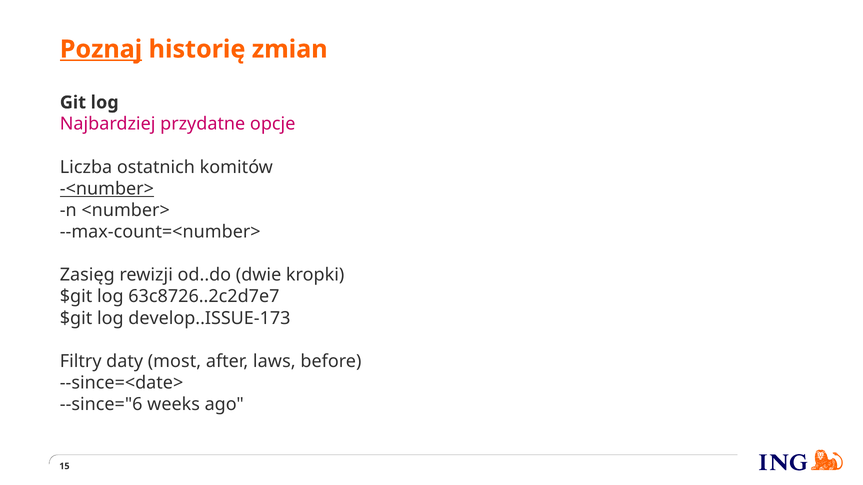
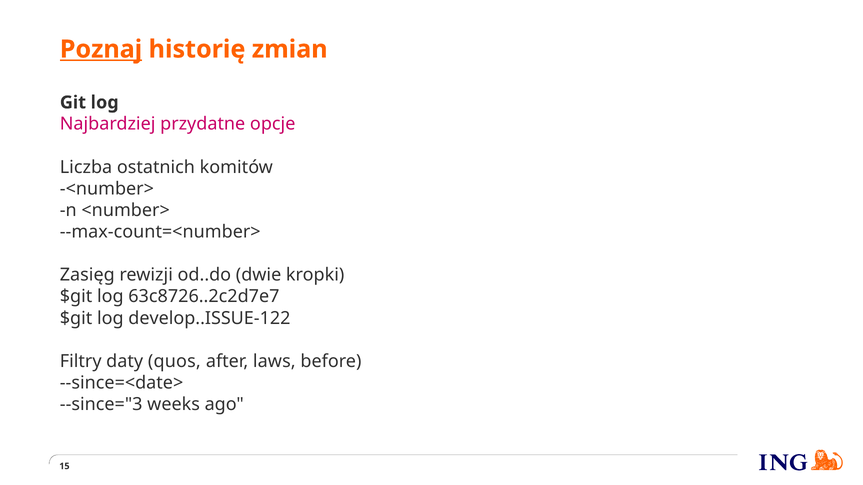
-<number> underline: present -> none
develop..ISSUE-173: develop..ISSUE-173 -> develop..ISSUE-122
most: most -> quos
--since="6: --since="6 -> --since="3
